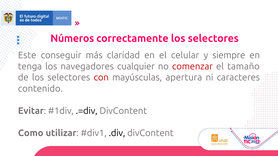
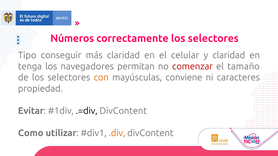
Este: Este -> Tipo
y siempre: siempre -> claridad
cualquier: cualquier -> permitan
con colour: red -> orange
apertura: apertura -> conviene
contenido: contenido -> propiedad
.div colour: black -> orange
